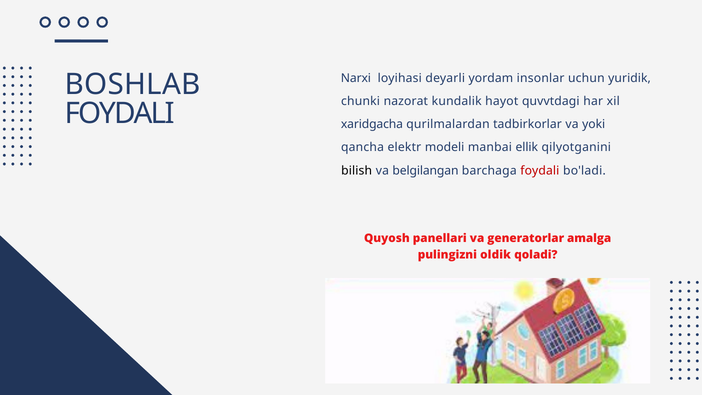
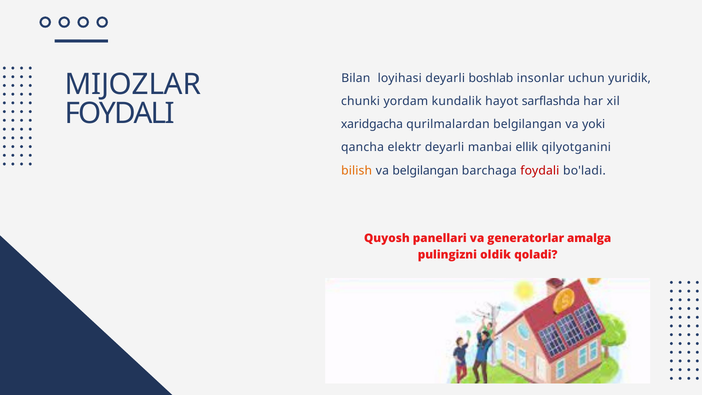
Narxi: Narxi -> Bilan
yordam: yordam -> boshlab
BOSHLAB: BOSHLAB -> MIJOZLAR
nazorat: nazorat -> yordam
quvvtdagi: quvvtdagi -> sarflashda
qurilmalardan tadbirkorlar: tadbirkorlar -> belgilangan
elektr modeli: modeli -> deyarli
bilish colour: black -> orange
